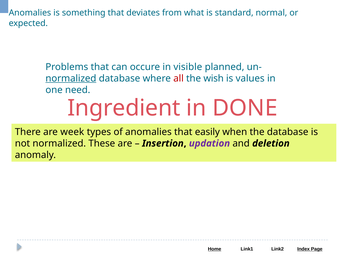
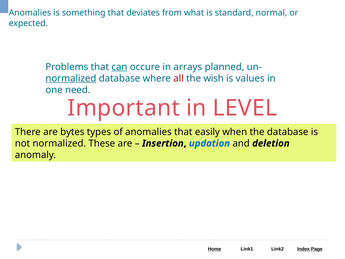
can underline: none -> present
visible: visible -> arrays
Ingredient: Ingredient -> Important
DONE: DONE -> LEVEL
week: week -> bytes
updation colour: purple -> blue
